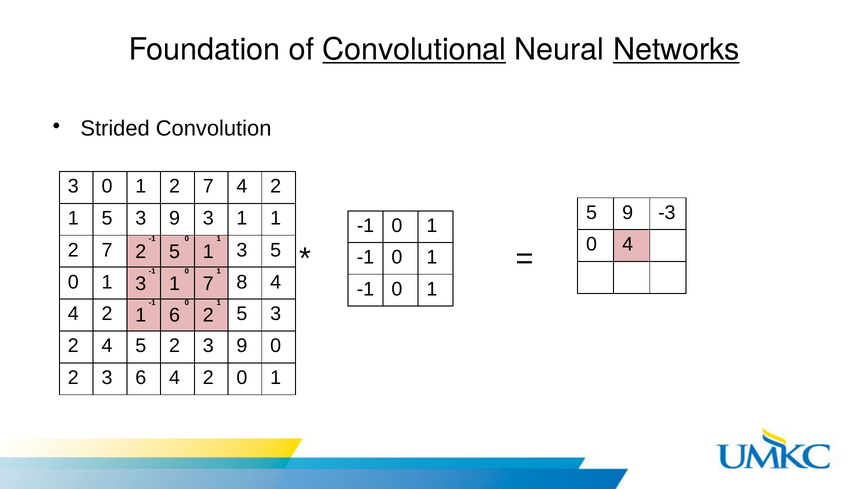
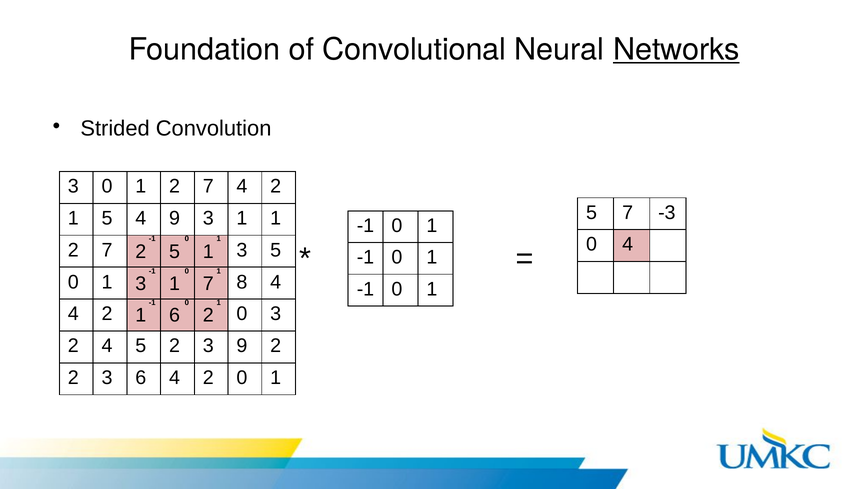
Convolutional underline: present -> none
5 9: 9 -> 7
1 5 3: 3 -> 4
5 at (242, 314): 5 -> 0
9 0: 0 -> 2
